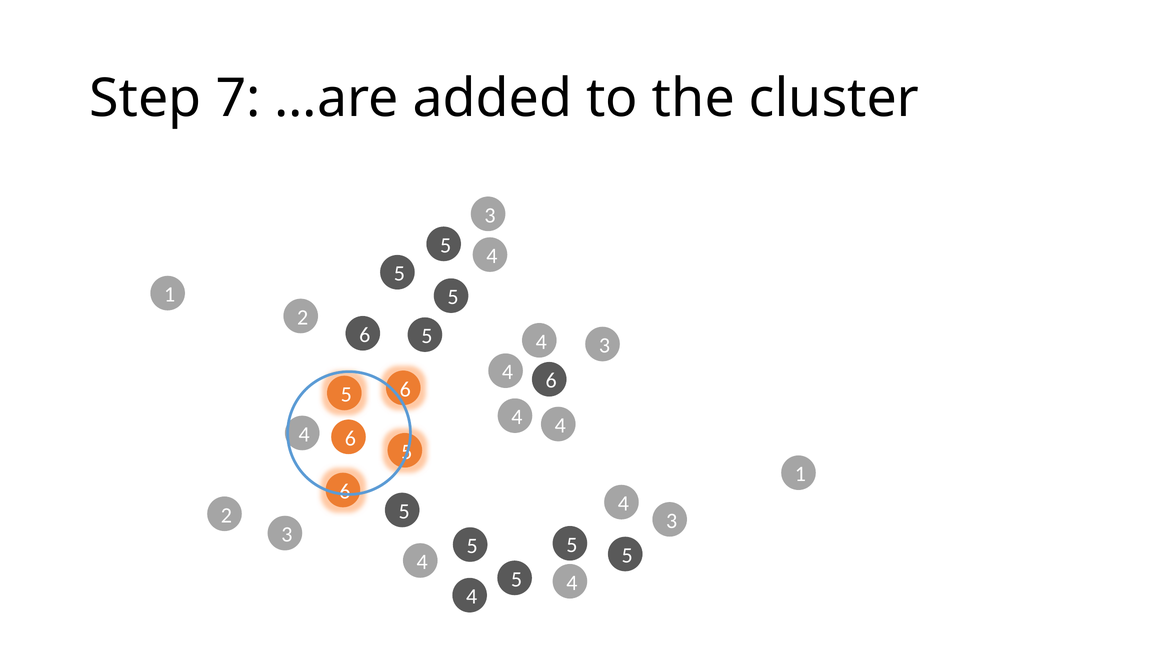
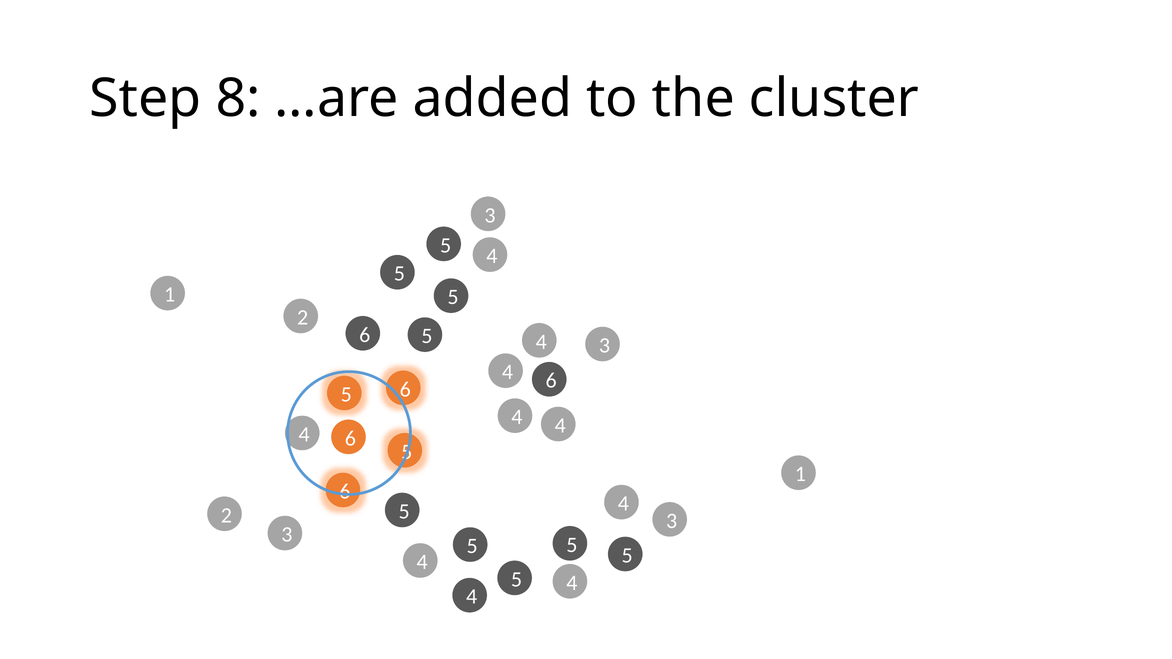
7: 7 -> 8
